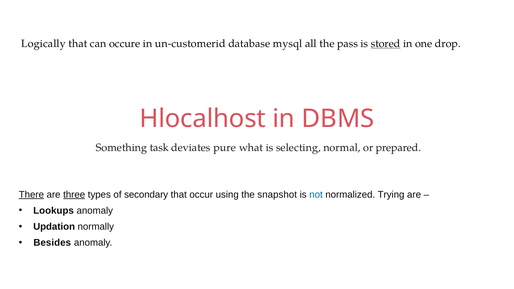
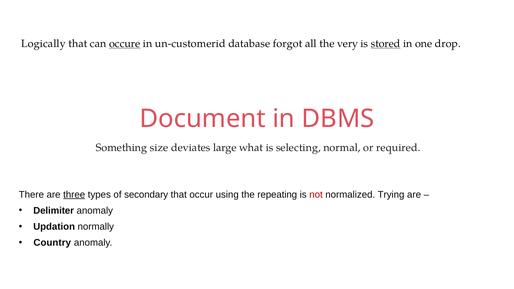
occure underline: none -> present
mysql: mysql -> forgot
pass: pass -> very
Hlocalhost: Hlocalhost -> Document
task: task -> size
pure: pure -> large
prepared: prepared -> required
There underline: present -> none
snapshot: snapshot -> repeating
not colour: blue -> red
Lookups: Lookups -> Delimiter
Besides: Besides -> Country
